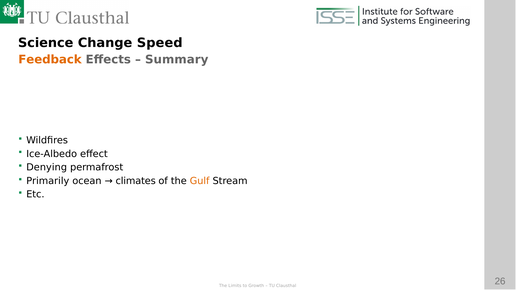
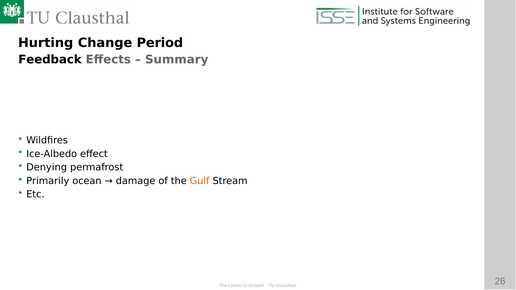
Science: Science -> Hurting
Speed: Speed -> Period
Feedback colour: orange -> black
climates: climates -> damage
